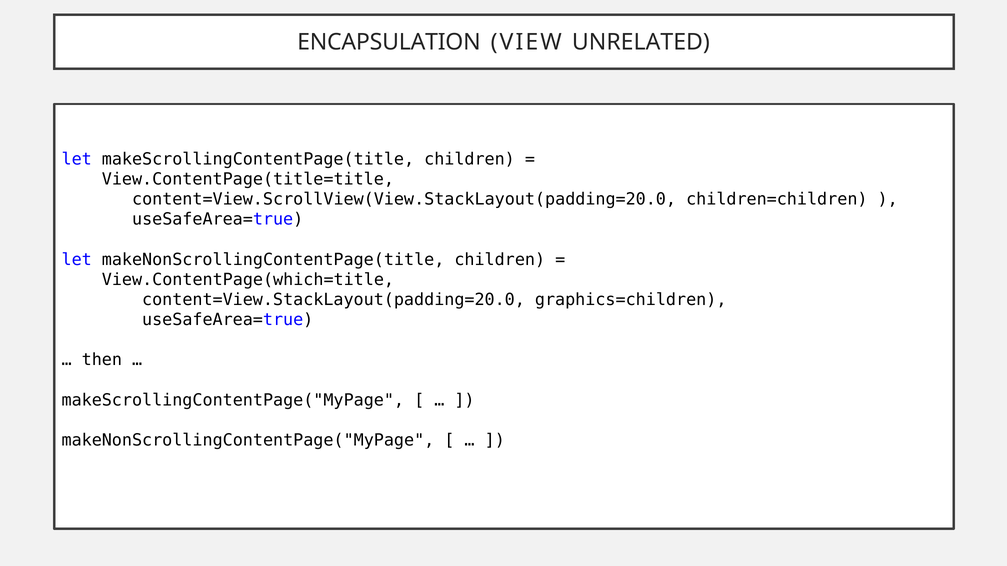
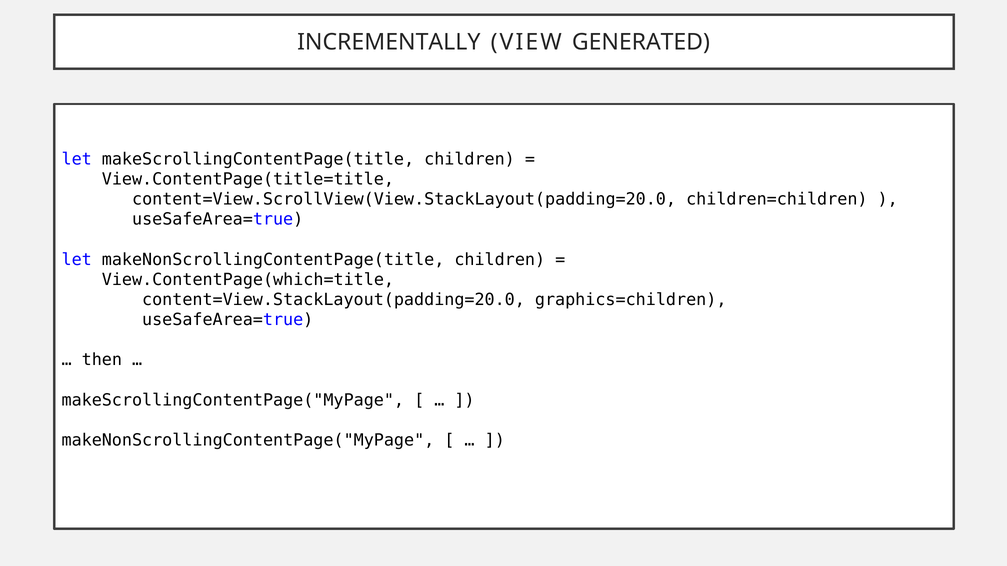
ENCAPSULATION: ENCAPSULATION -> INCREMENTALLY
UNRELATED: UNRELATED -> GENERATED
